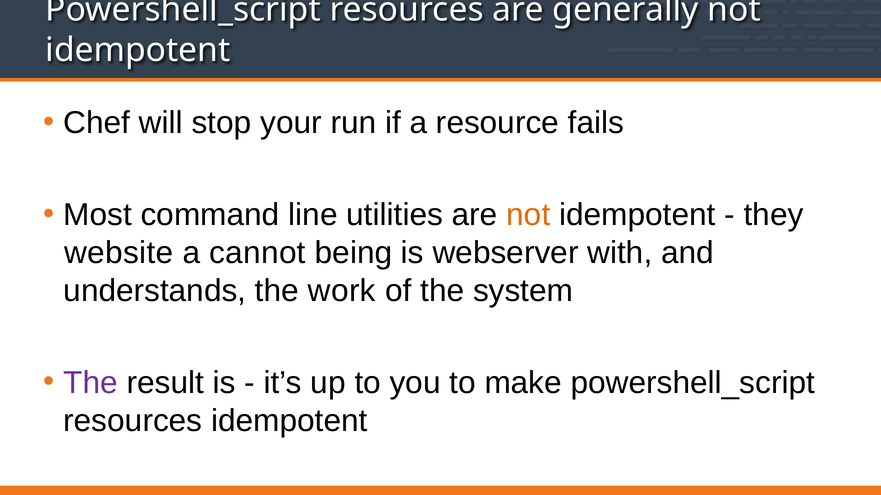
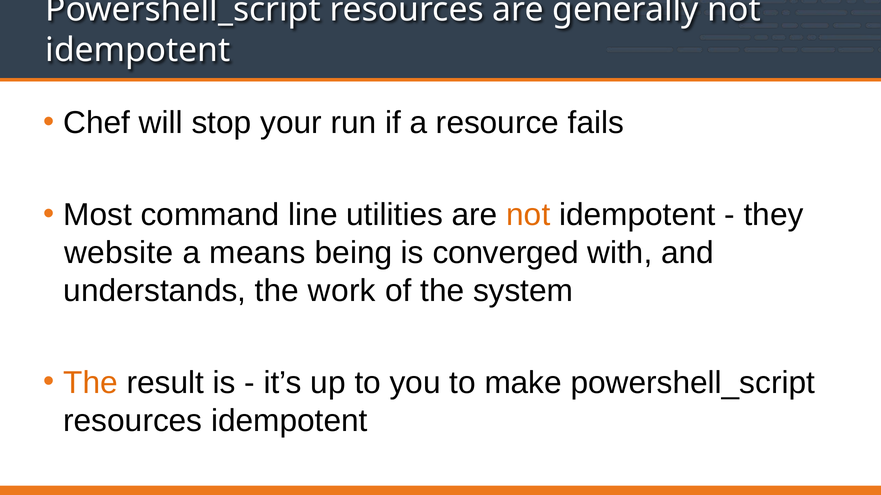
cannot: cannot -> means
webserver: webserver -> converged
The at (91, 383) colour: purple -> orange
